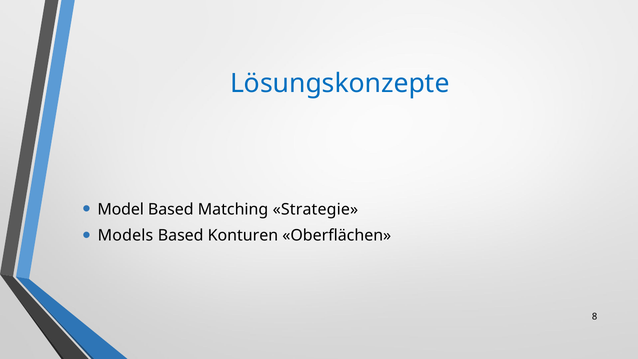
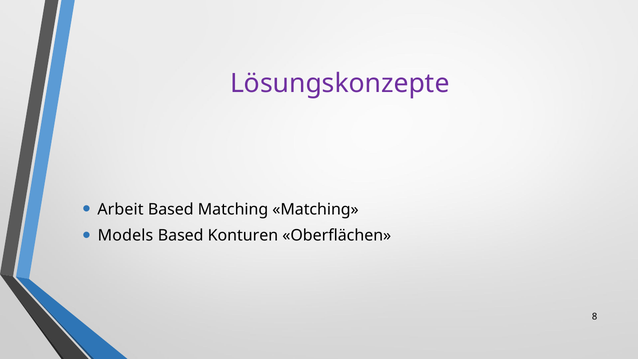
Lösungskonzepte colour: blue -> purple
Model: Model -> Arbeit
Matching Strategie: Strategie -> Matching
